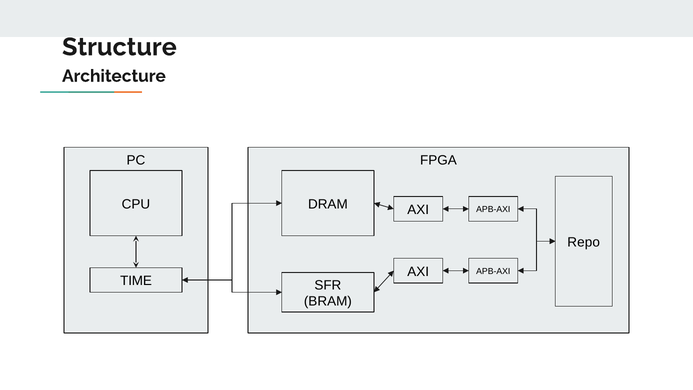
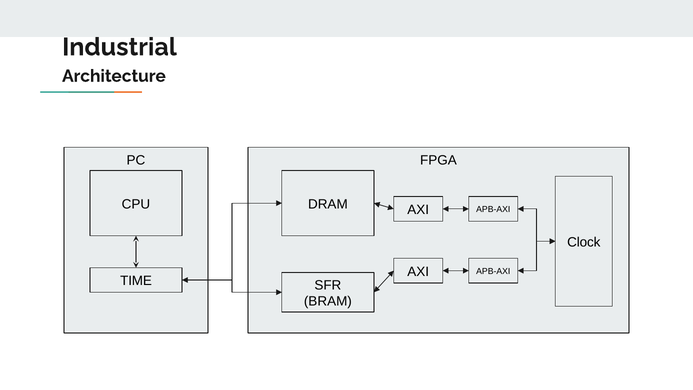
Structure: Structure -> Industrial
Repo: Repo -> Clock
